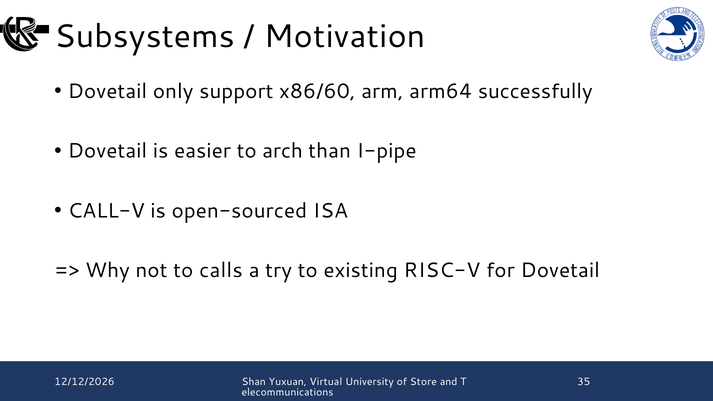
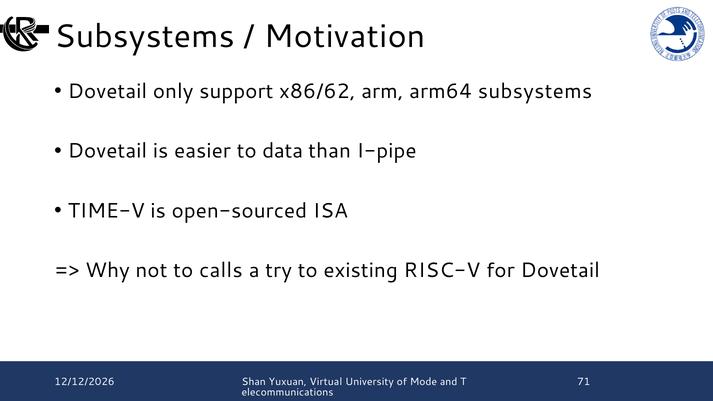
x86/60: x86/60 -> x86/62
arm64 successfully: successfully -> subsystems
arch: arch -> data
CALL-V: CALL-V -> TIME-V
Store: Store -> Mode
35: 35 -> 71
